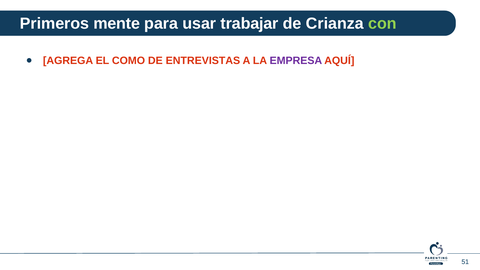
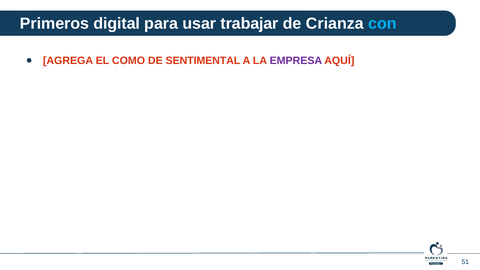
mente: mente -> digital
con colour: light green -> light blue
ENTREVISTAS: ENTREVISTAS -> SENTIMENTAL
